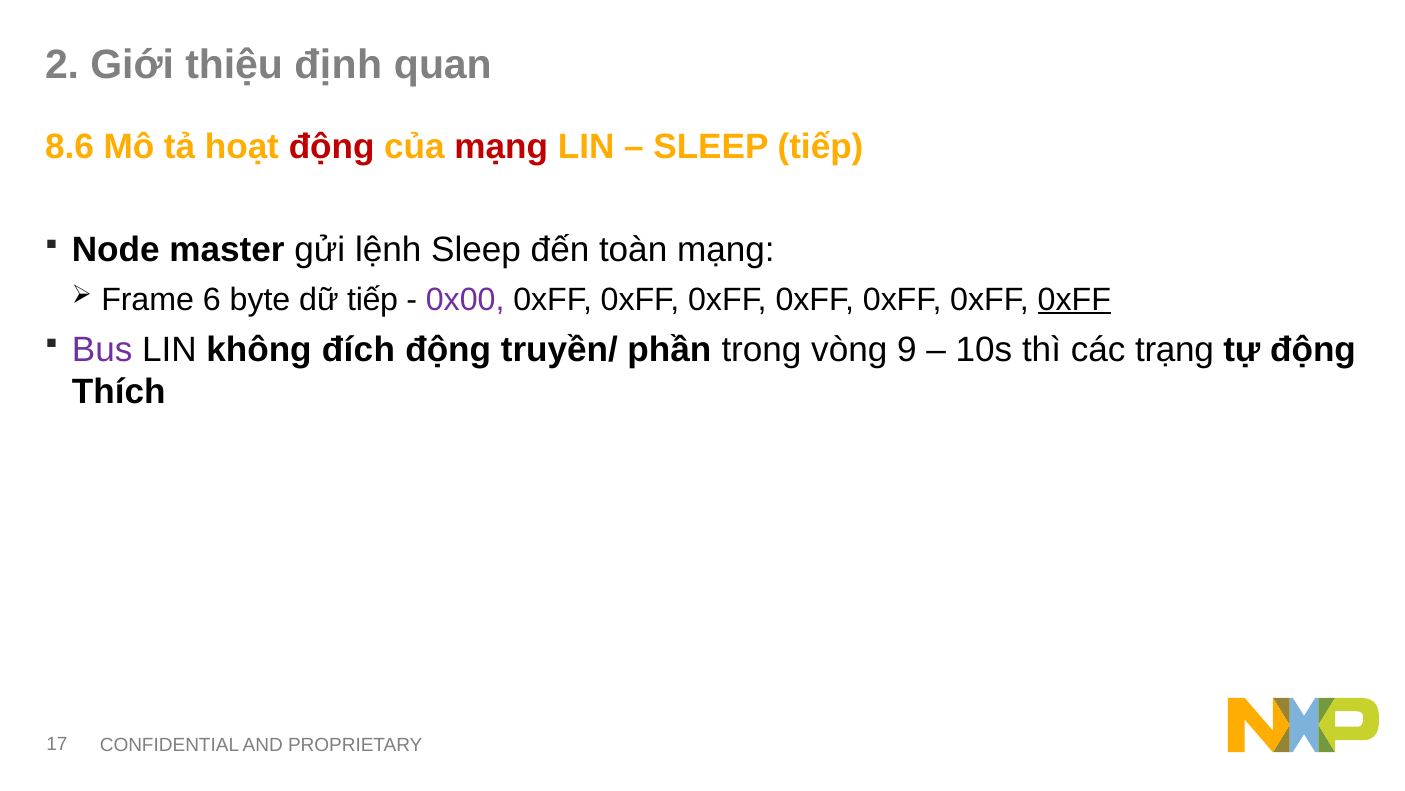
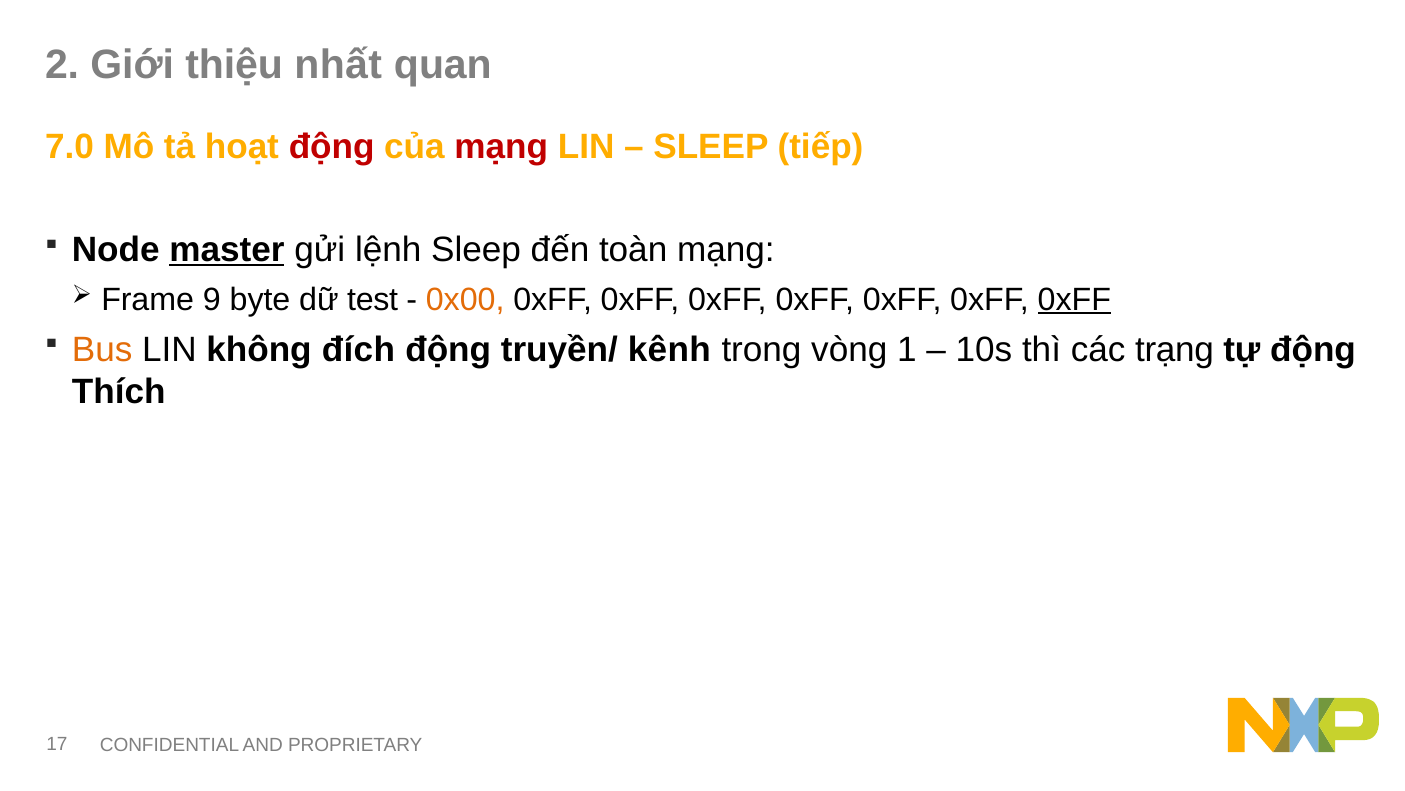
định: định -> nhất
8.6: 8.6 -> 7.0
master underline: none -> present
6: 6 -> 9
dữ tiếp: tiếp -> test
0x00 colour: purple -> orange
Bus colour: purple -> orange
phần: phần -> kênh
9: 9 -> 1
